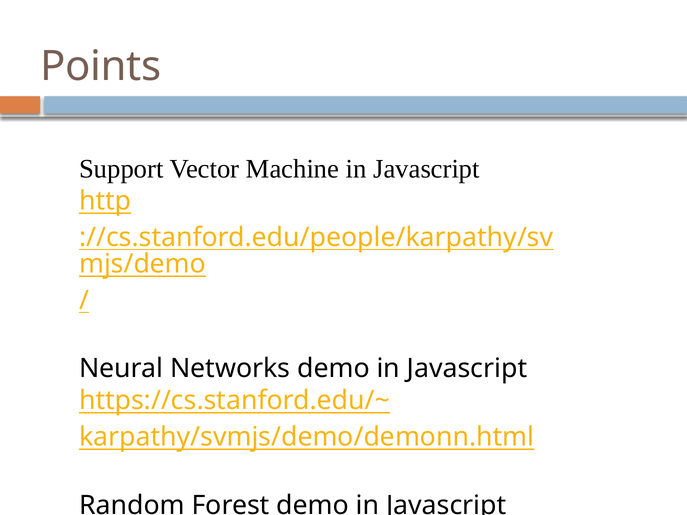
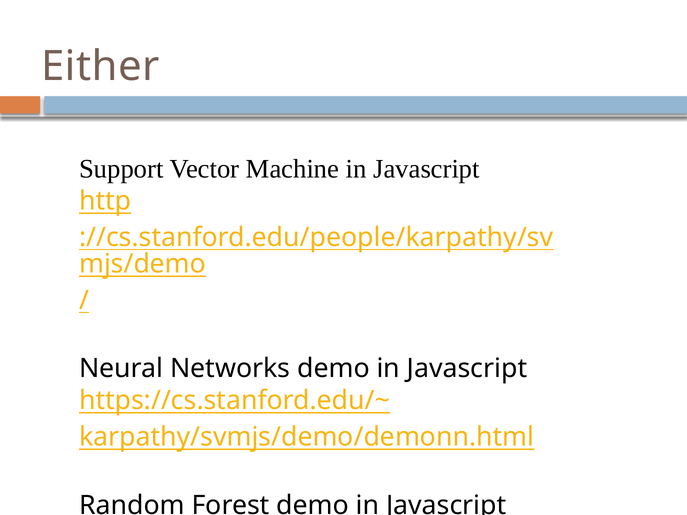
Points: Points -> Either
